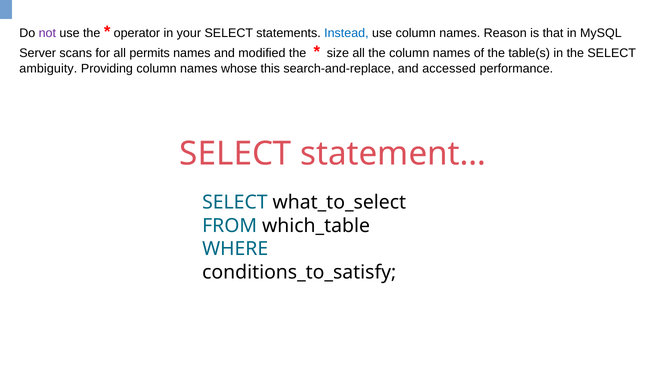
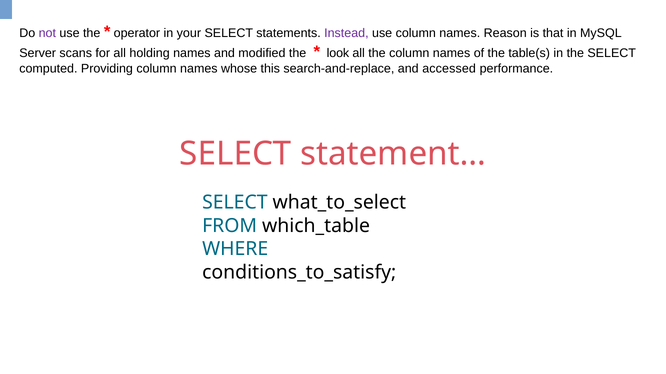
Instead colour: blue -> purple
permits: permits -> holding
size: size -> look
ambiguity: ambiguity -> computed
